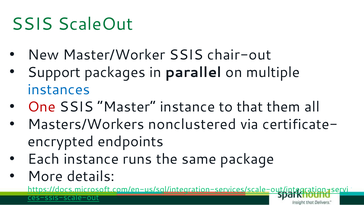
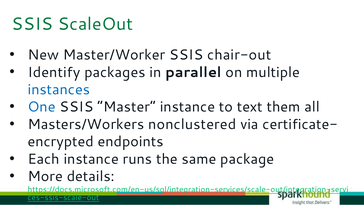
Support: Support -> Identify
One colour: red -> blue
that: that -> text
